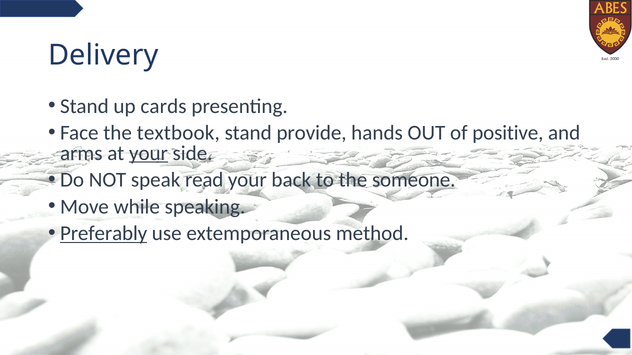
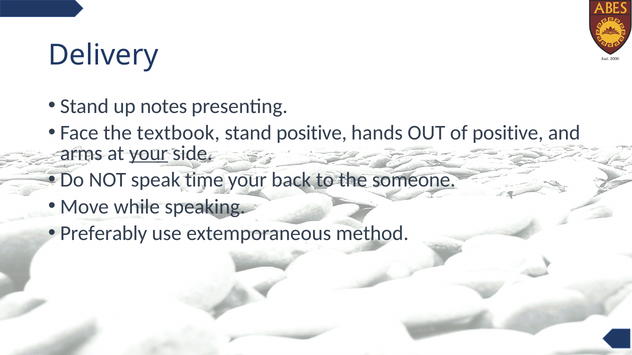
cards: cards -> notes
stand provide: provide -> positive
read: read -> time
Preferably underline: present -> none
